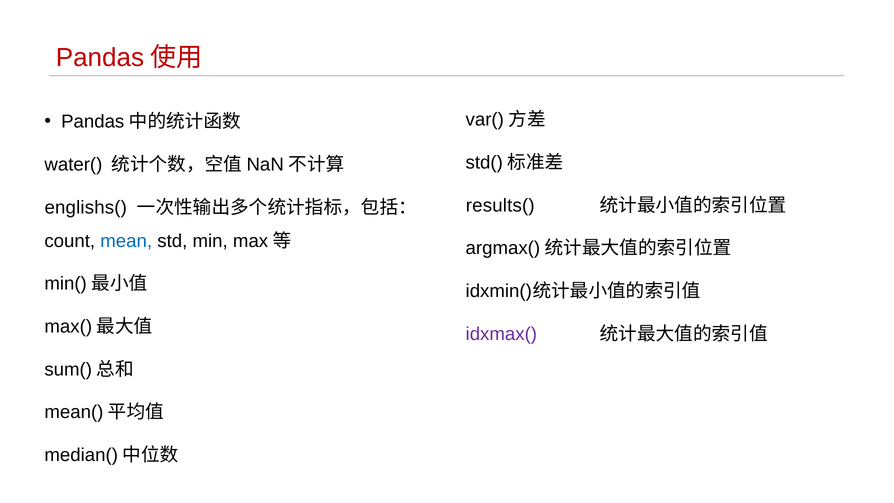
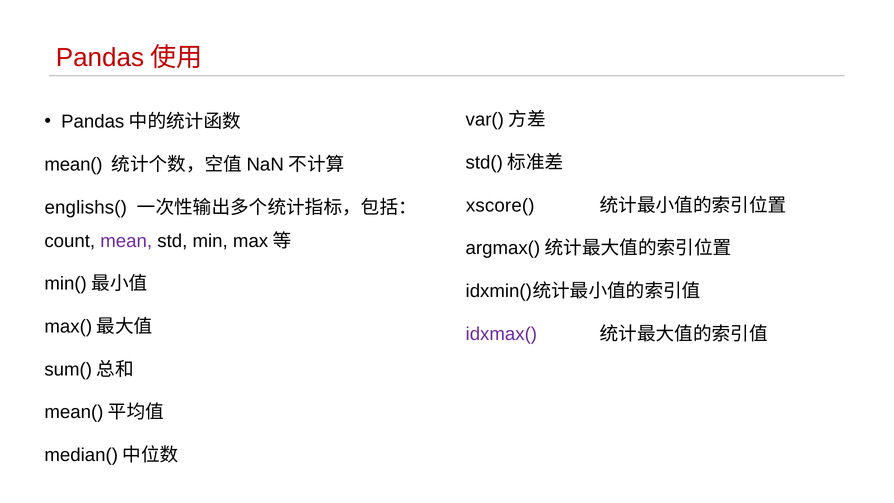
water(: water( -> mean(
results(: results( -> xscore(
mean colour: blue -> purple
